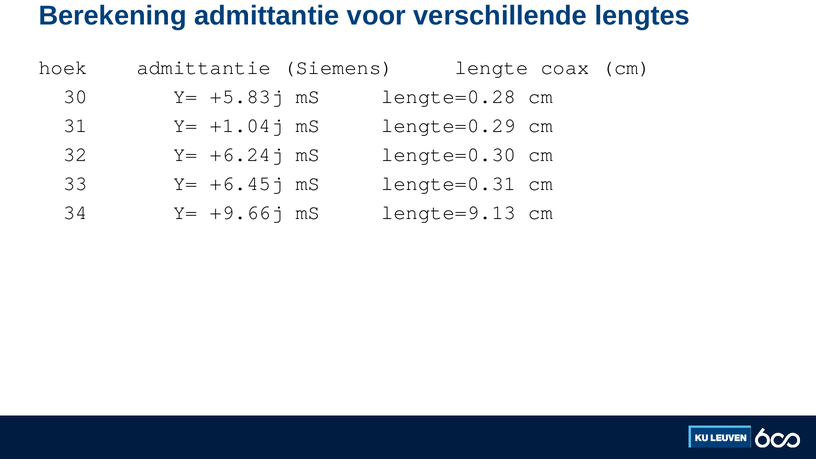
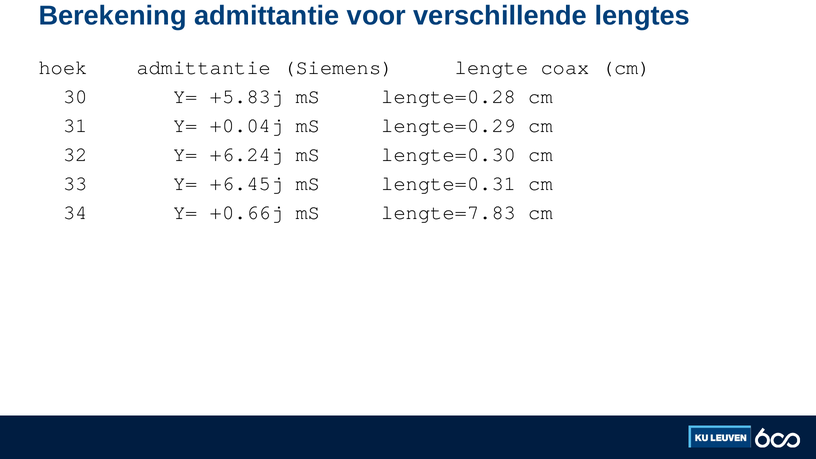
+1.04j: +1.04j -> +0.04j
+9.66j: +9.66j -> +0.66j
lengte=9.13: lengte=9.13 -> lengte=7.83
